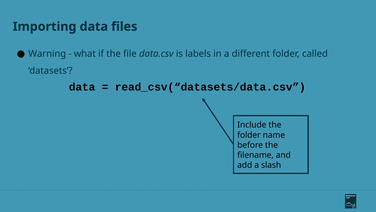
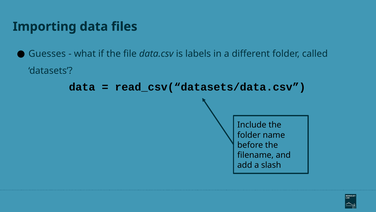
Warning: Warning -> Guesses
